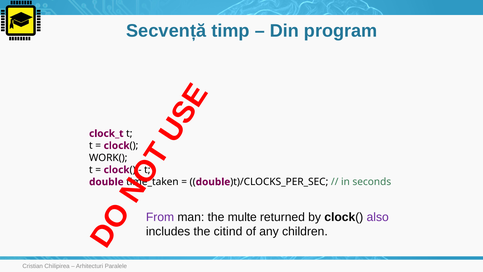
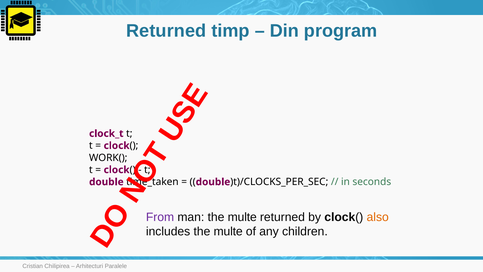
Secvență at (166, 31): Secvență -> Returned
also colour: purple -> orange
includes the citind: citind -> multe
